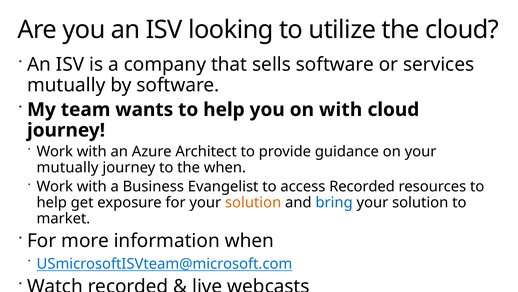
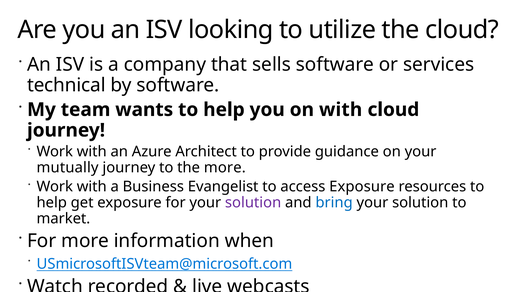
mutually at (66, 85): mutually -> technical
the when: when -> more
access Recorded: Recorded -> Exposure
solution at (253, 202) colour: orange -> purple
